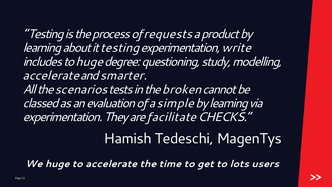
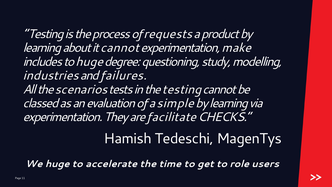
it testing: testing -> cannot
write: write -> make
accelerate at (51, 75): accelerate -> industries
smarter: smarter -> failures
the broken: broken -> testing
lots: lots -> role
